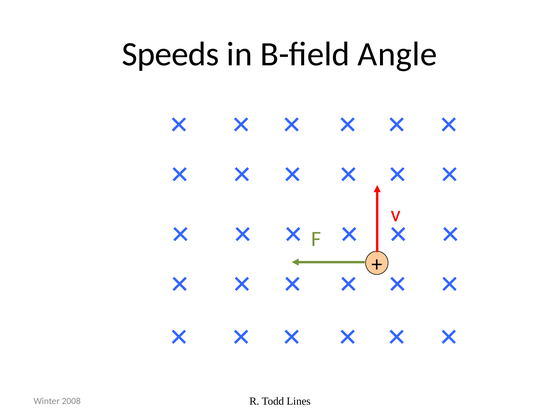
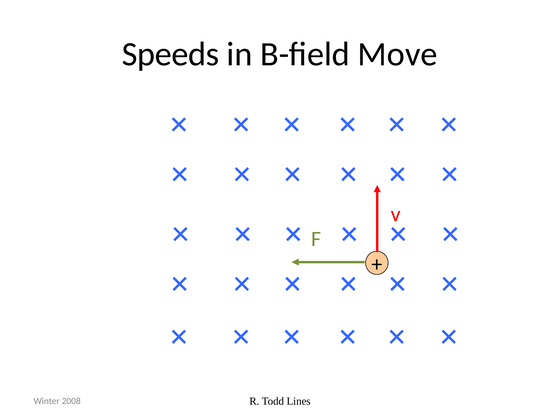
Angle: Angle -> Move
